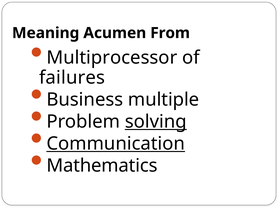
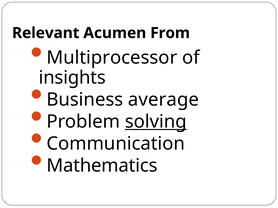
Meaning: Meaning -> Relevant
failures: failures -> insights
multiple: multiple -> average
Communication underline: present -> none
